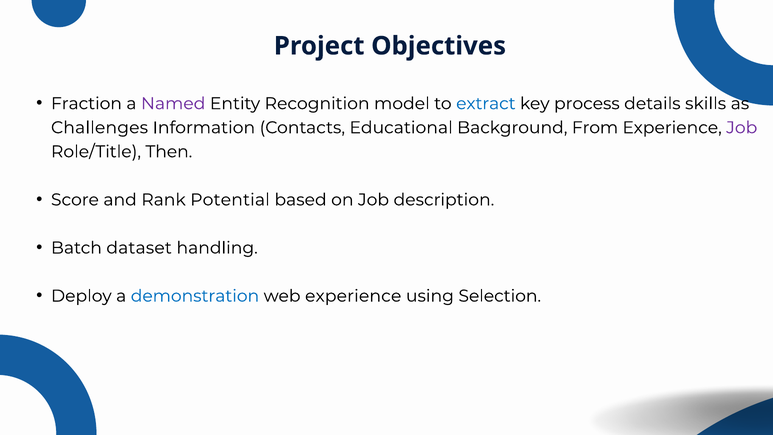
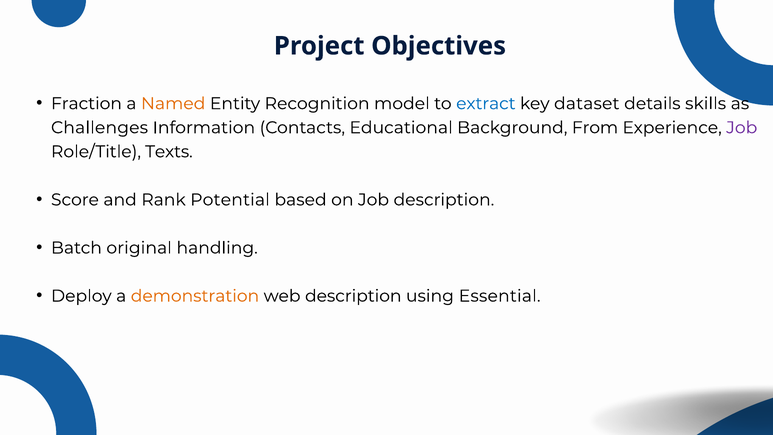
Named colour: purple -> orange
process: process -> dataset
Then: Then -> Texts
dataset: dataset -> original
demonstration colour: blue -> orange
web experience: experience -> description
Selection: Selection -> Essential
